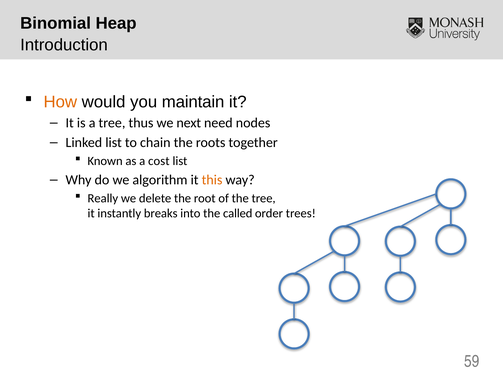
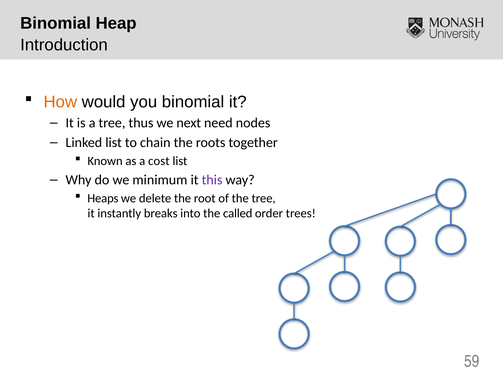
you maintain: maintain -> binomial
algorithm: algorithm -> minimum
this colour: orange -> purple
Really: Really -> Heaps
